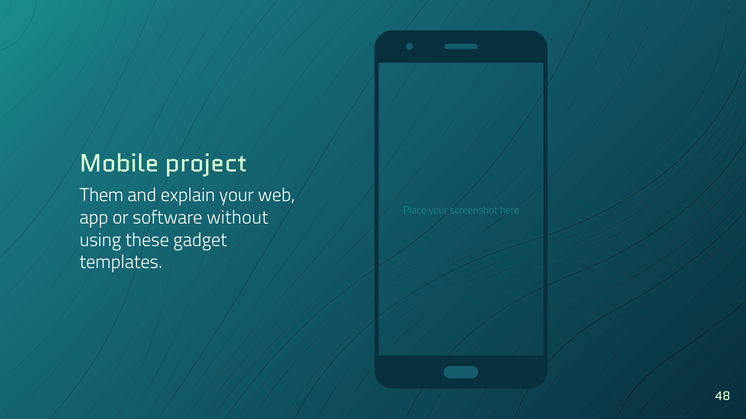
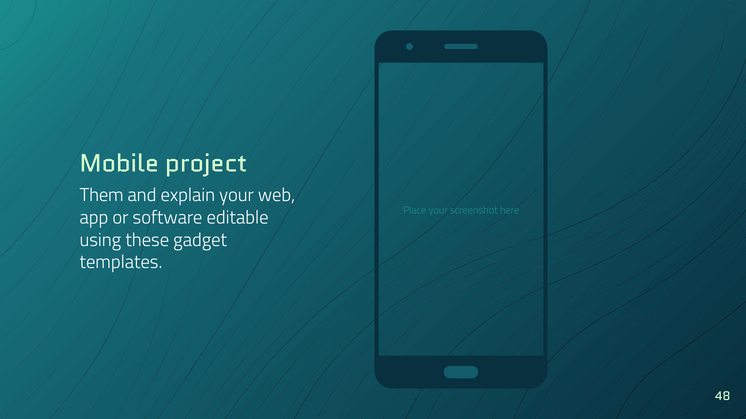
without: without -> editable
